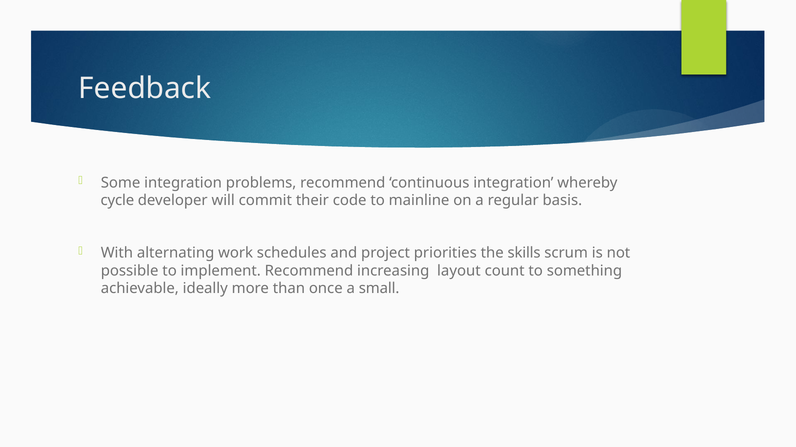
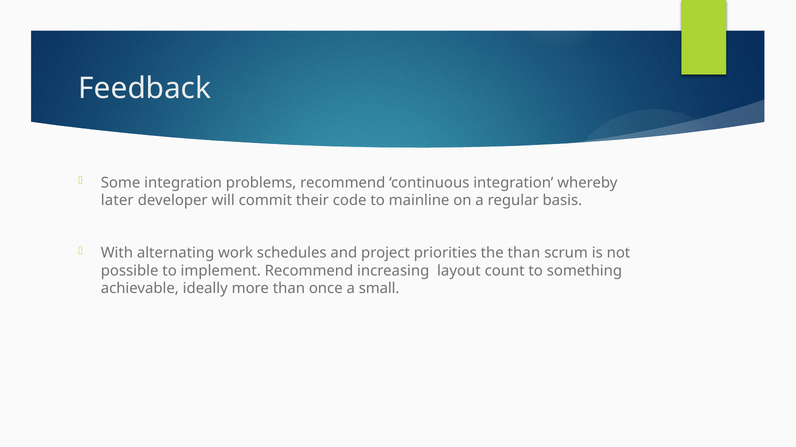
cycle: cycle -> later
the skills: skills -> than
